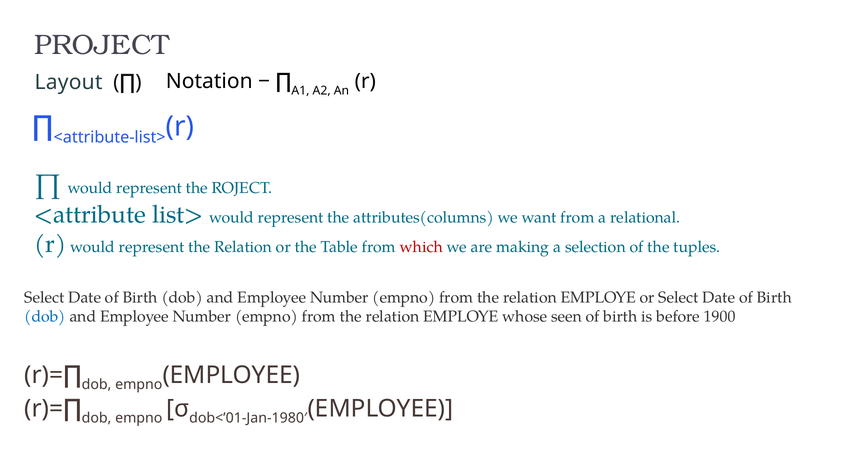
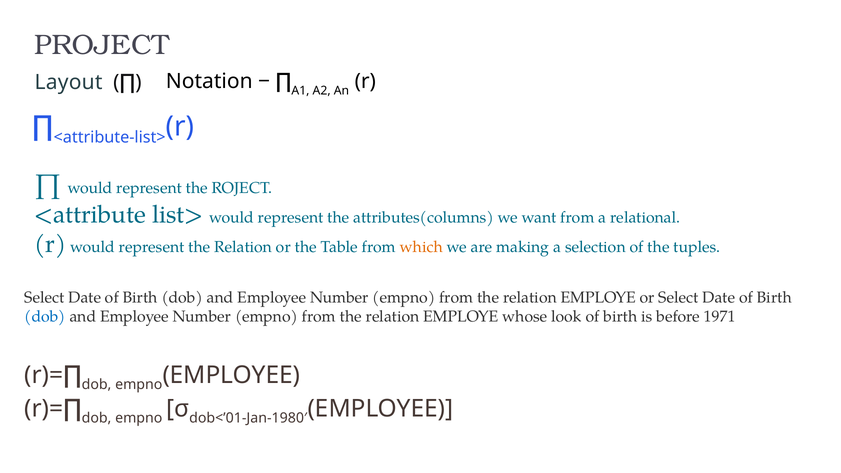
which colour: red -> orange
seen: seen -> look
1900: 1900 -> 1971
